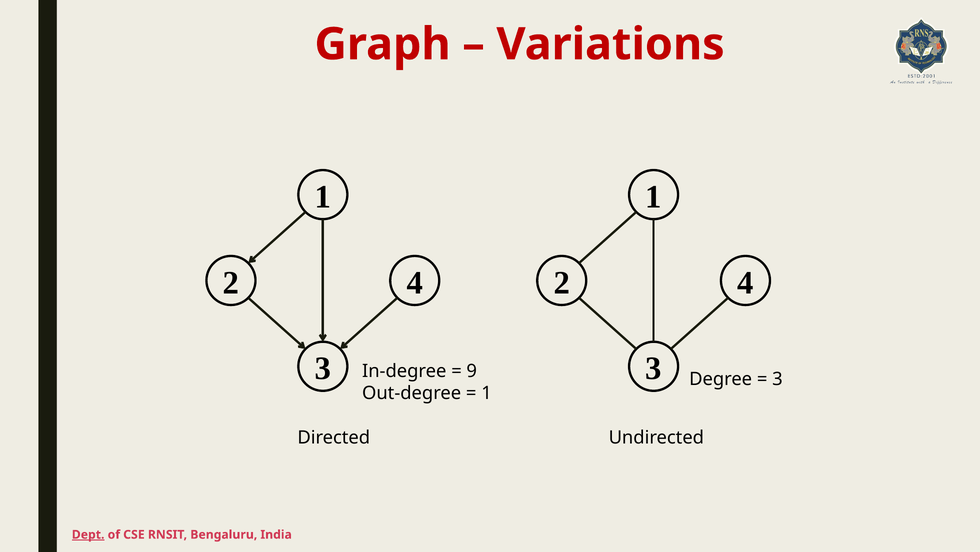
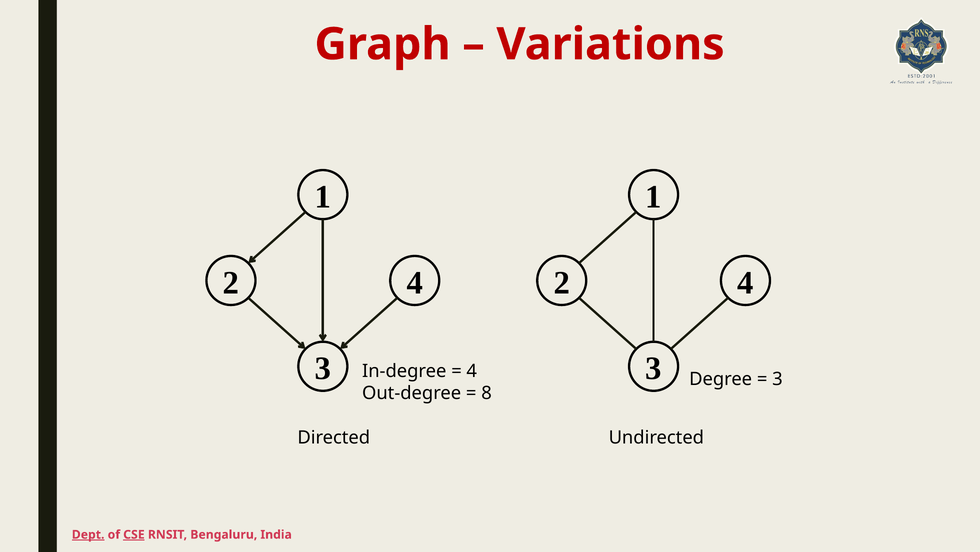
9 at (472, 371): 9 -> 4
1 at (487, 393): 1 -> 8
CSE underline: none -> present
